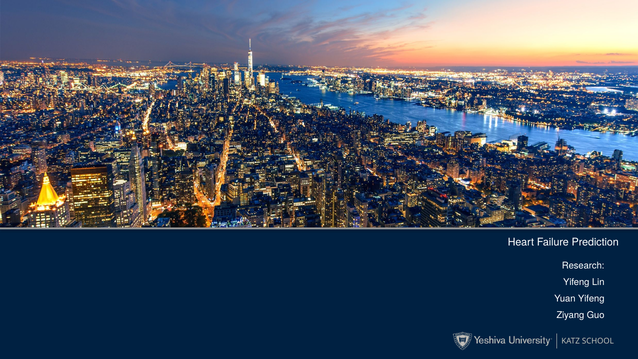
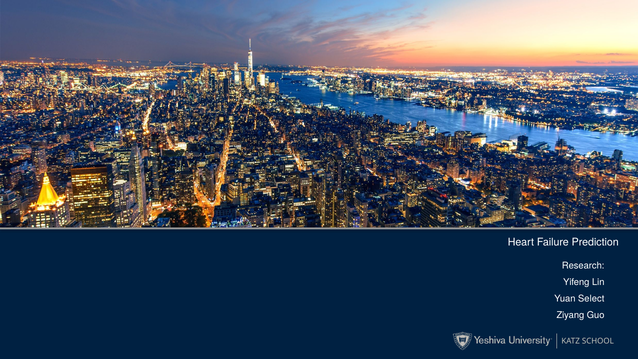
Yuan Yifeng: Yifeng -> Select
